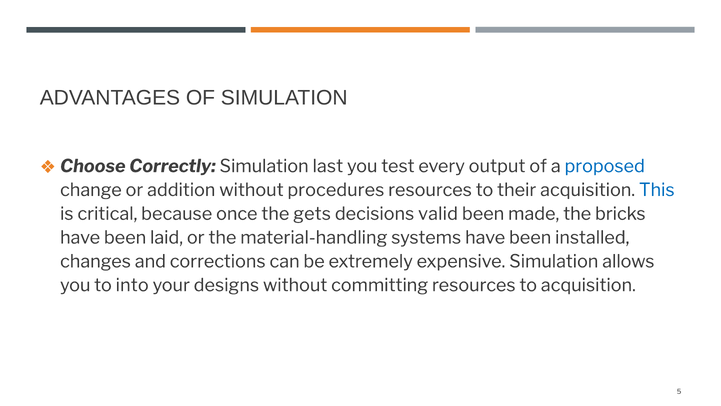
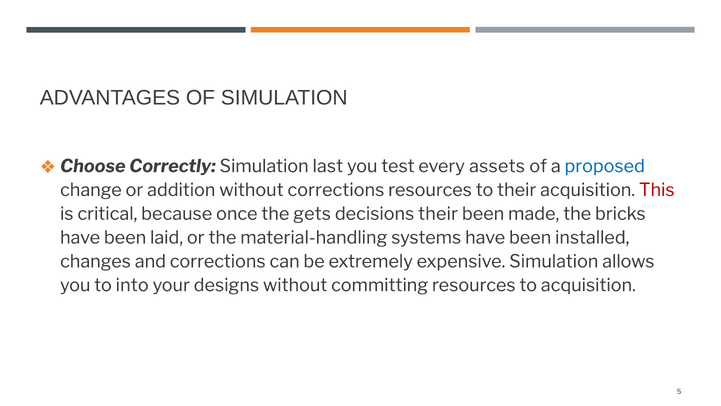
output: output -> assets
without procedures: procedures -> corrections
This colour: blue -> red
decisions valid: valid -> their
